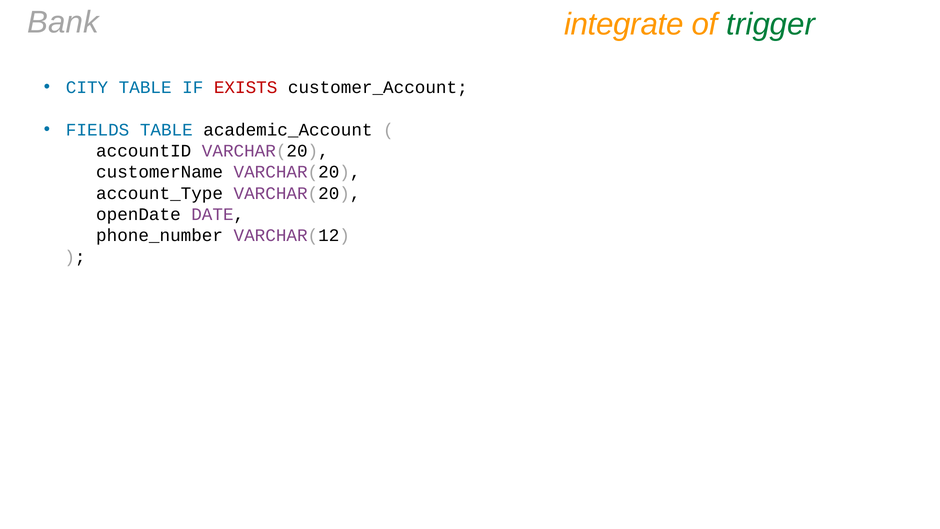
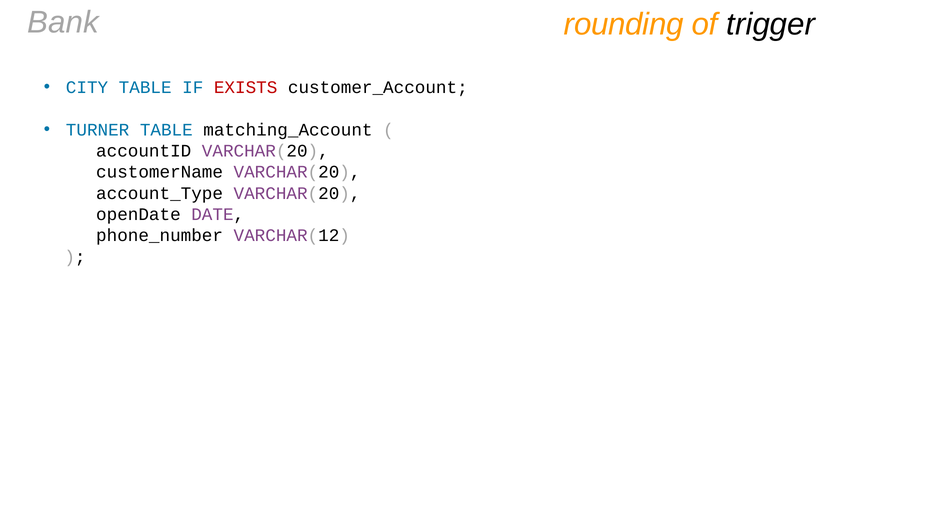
integrate: integrate -> rounding
trigger colour: green -> black
FIELDS: FIELDS -> TURNER
academic_Account: academic_Account -> matching_Account
